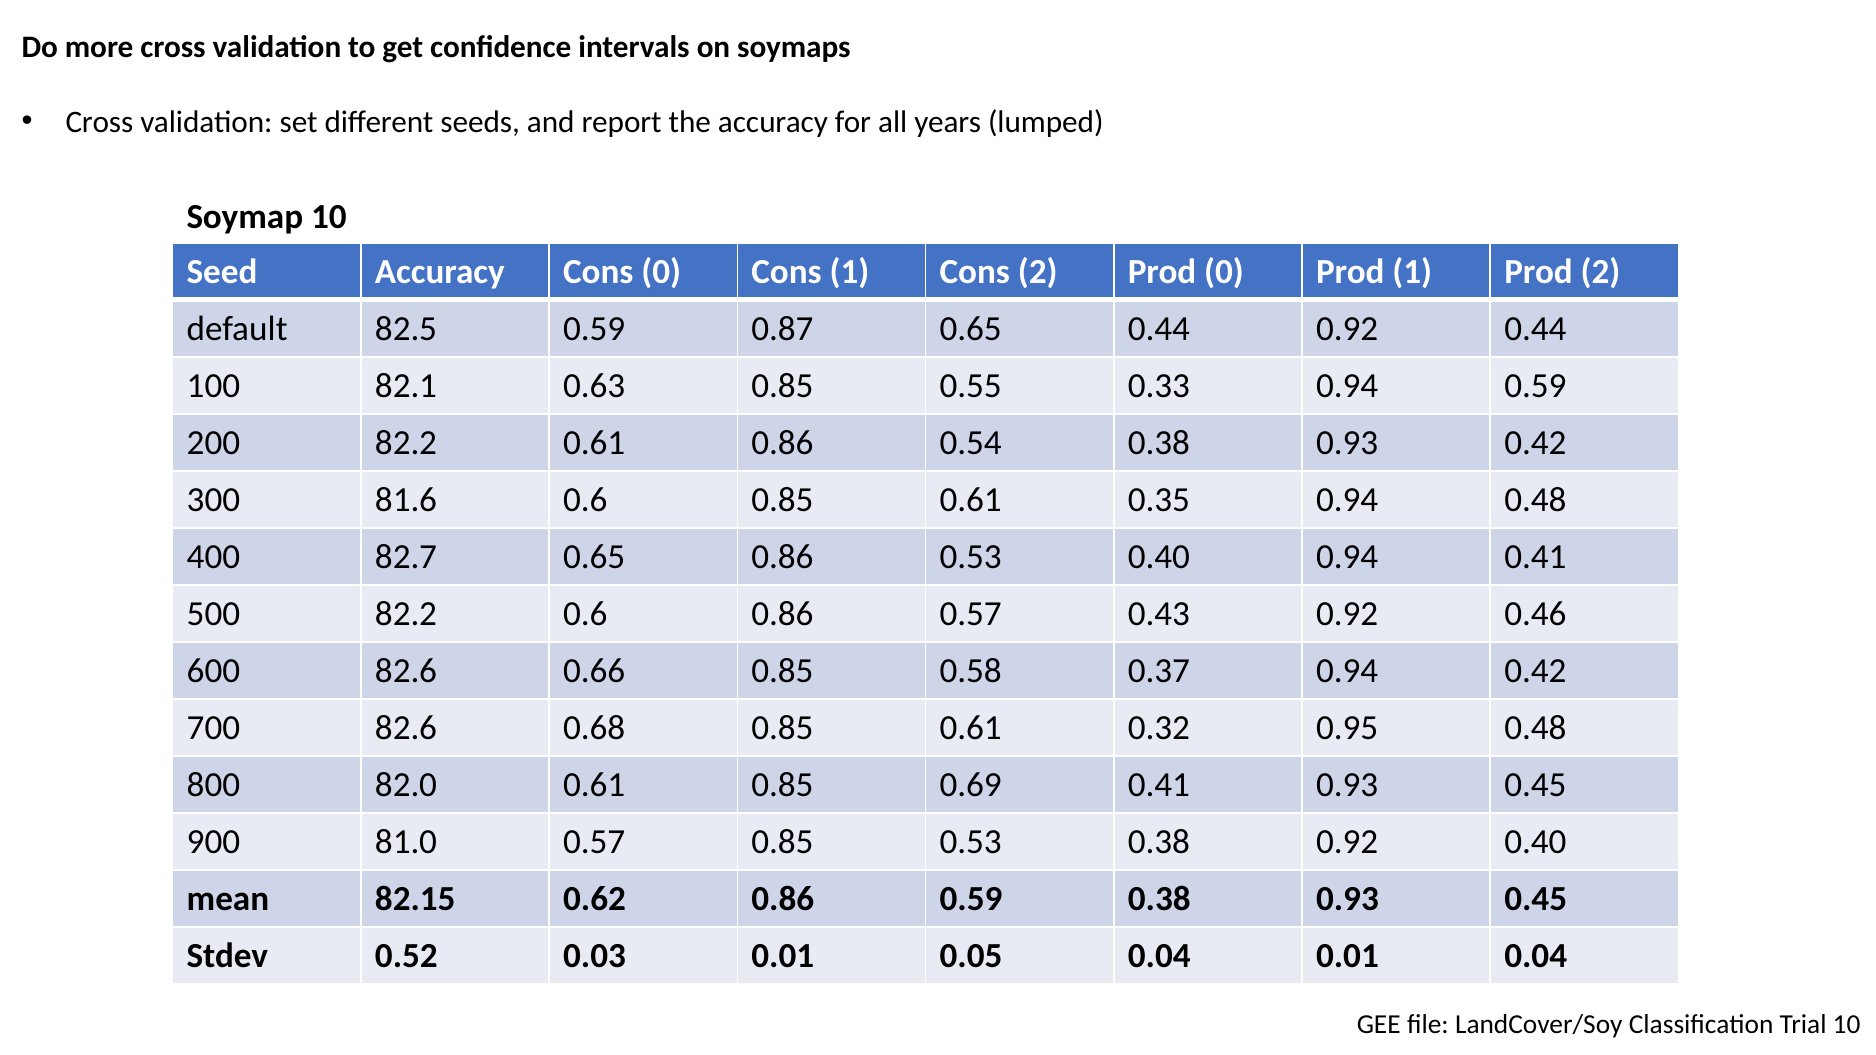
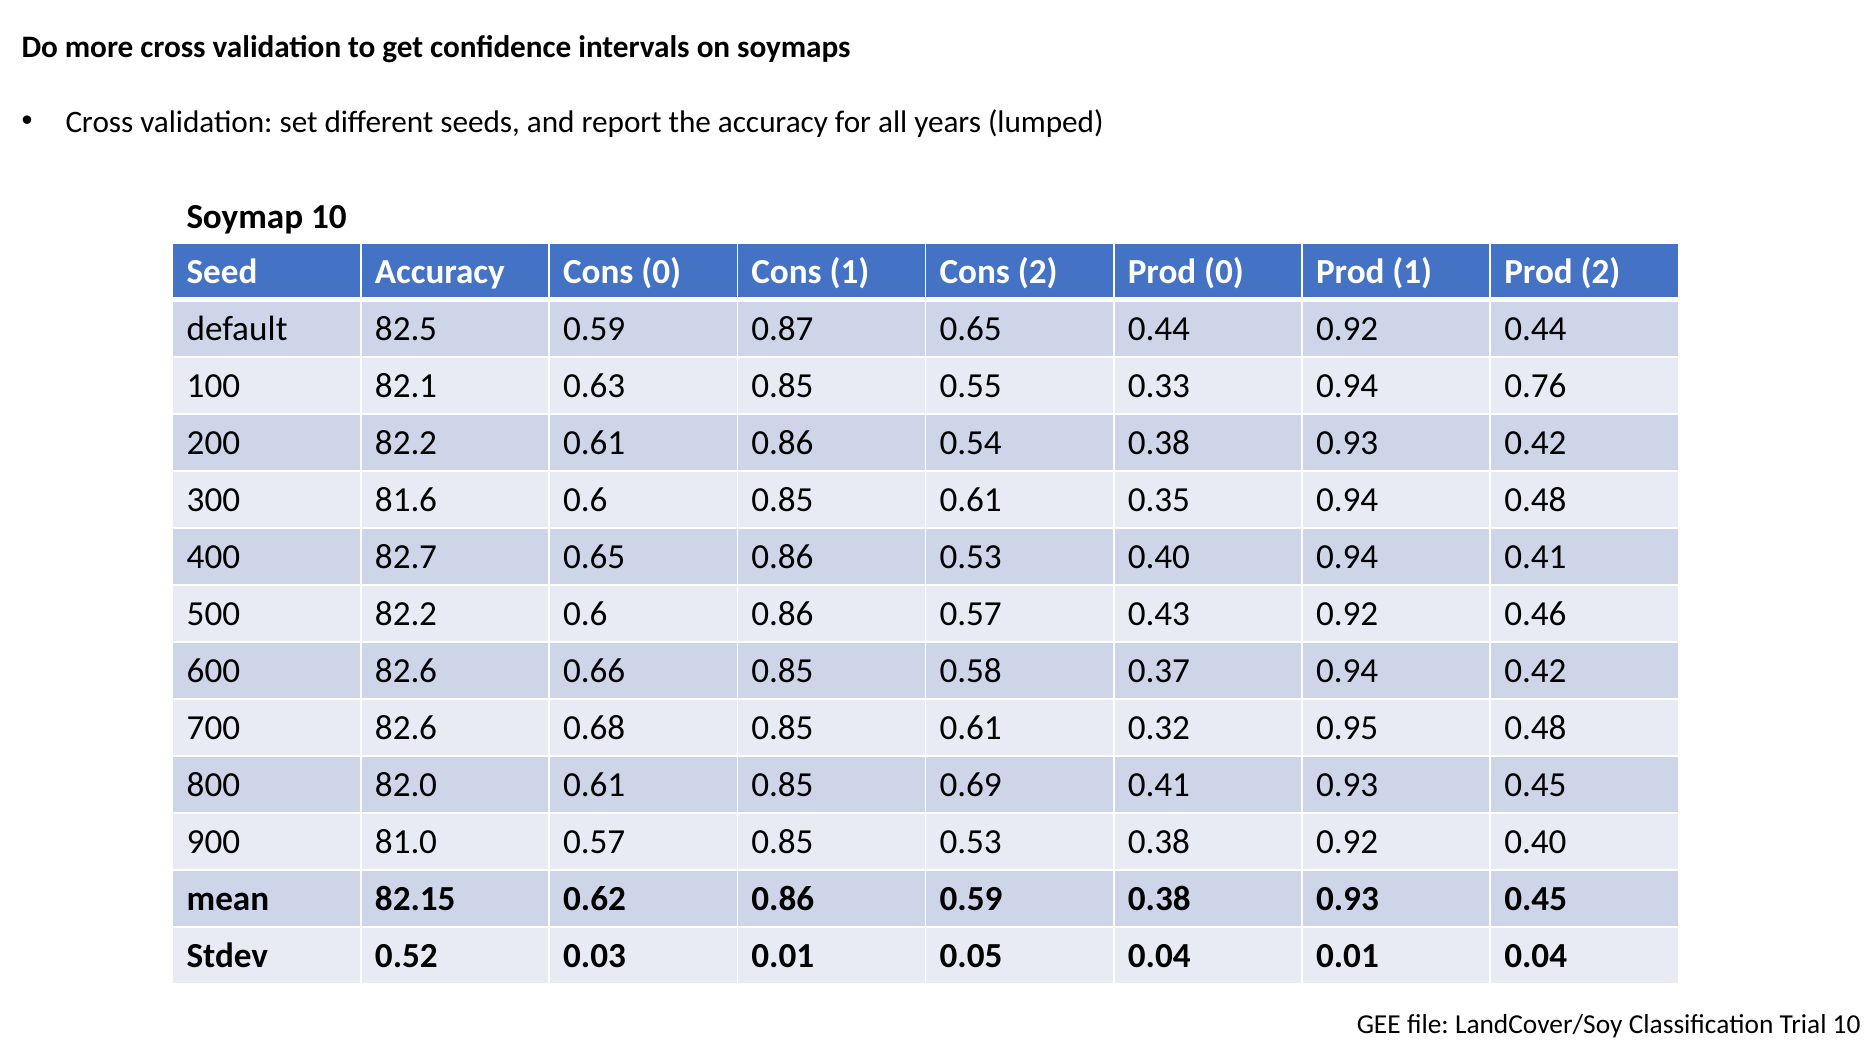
0.94 0.59: 0.59 -> 0.76
